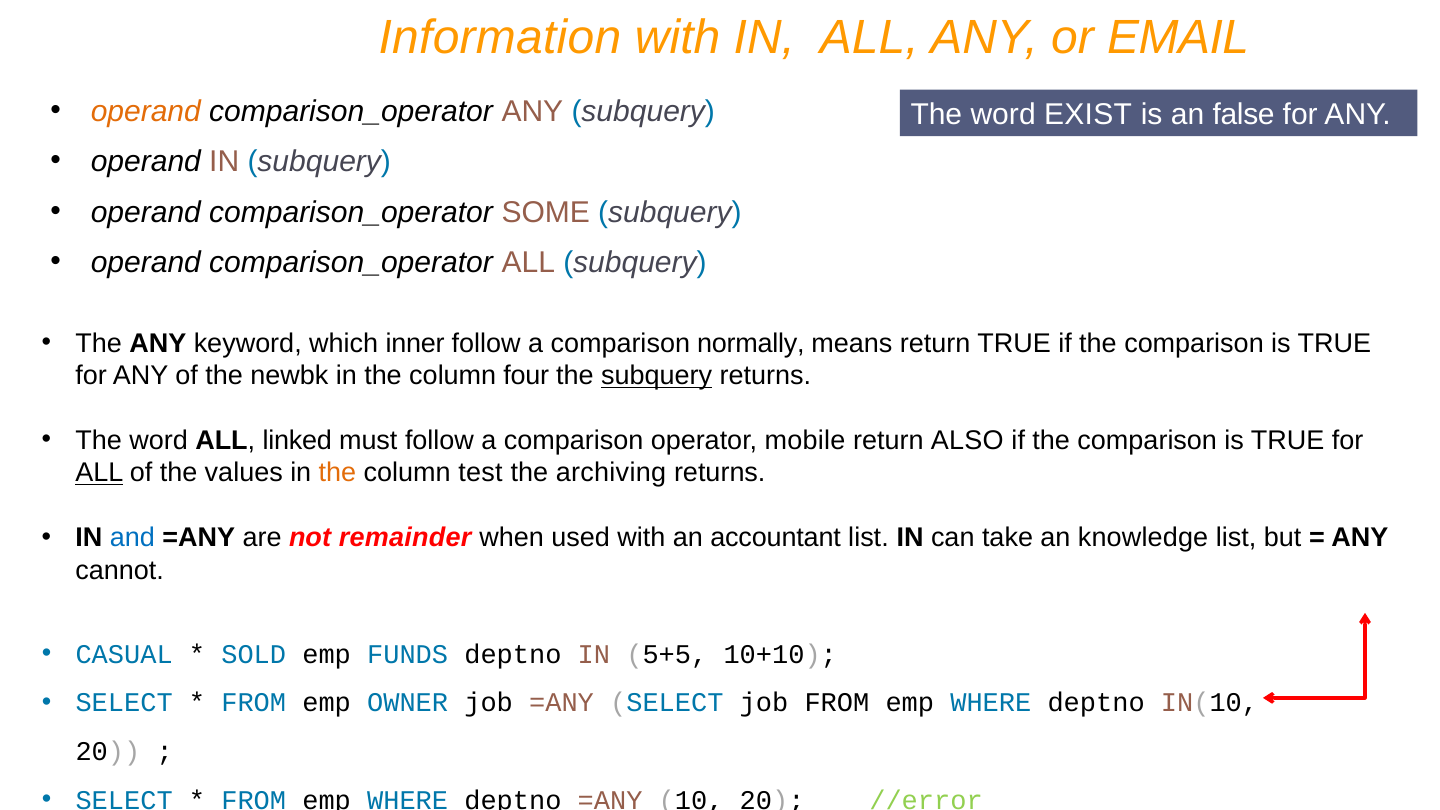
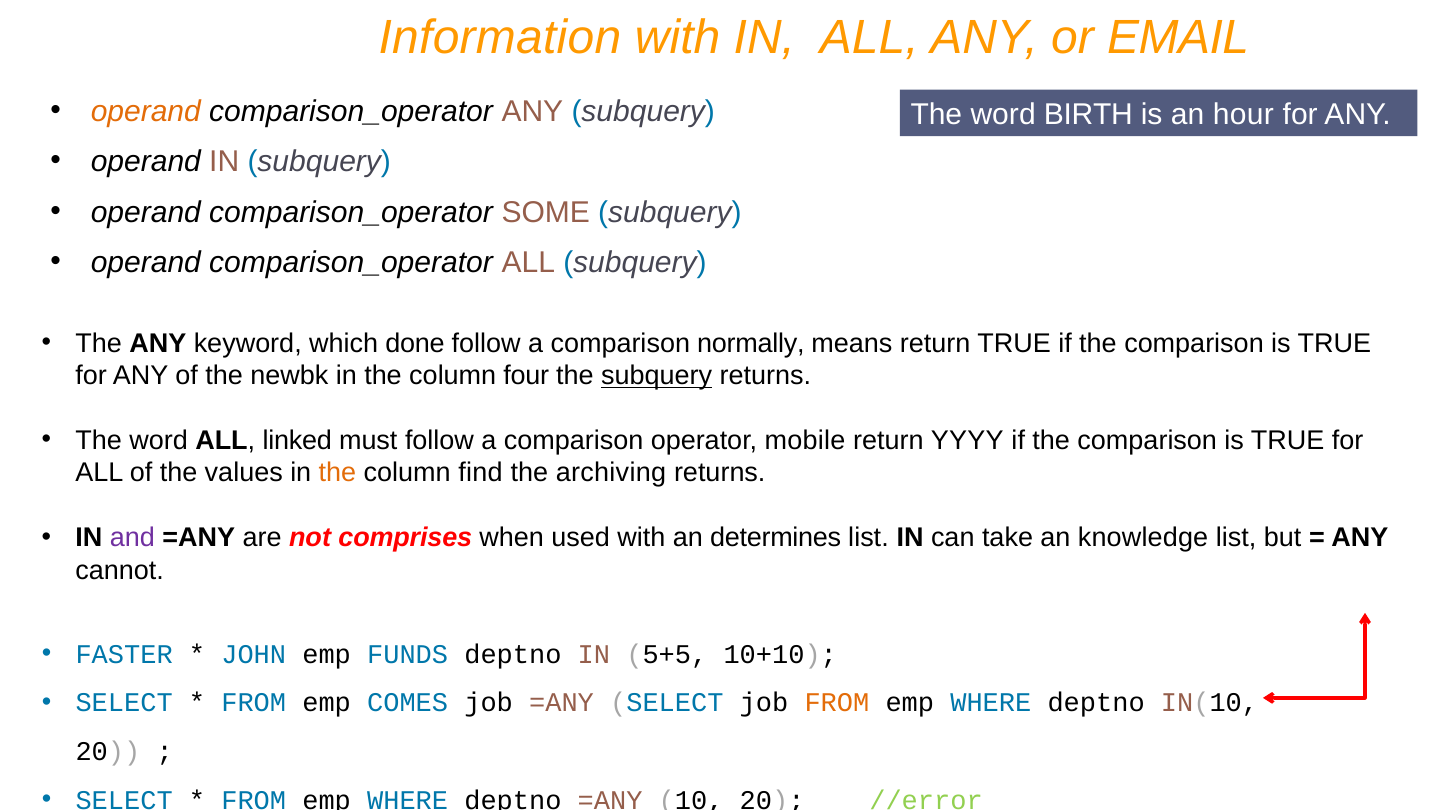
EXIST: EXIST -> BIRTH
false: false -> hour
inner: inner -> done
ALSO: ALSO -> YYYY
ALL at (99, 473) underline: present -> none
test: test -> find
and colour: blue -> purple
remainder: remainder -> comprises
accountant: accountant -> determines
CASUAL: CASUAL -> FASTER
SOLD: SOLD -> JOHN
OWNER: OWNER -> COMES
FROM at (837, 703) colour: black -> orange
